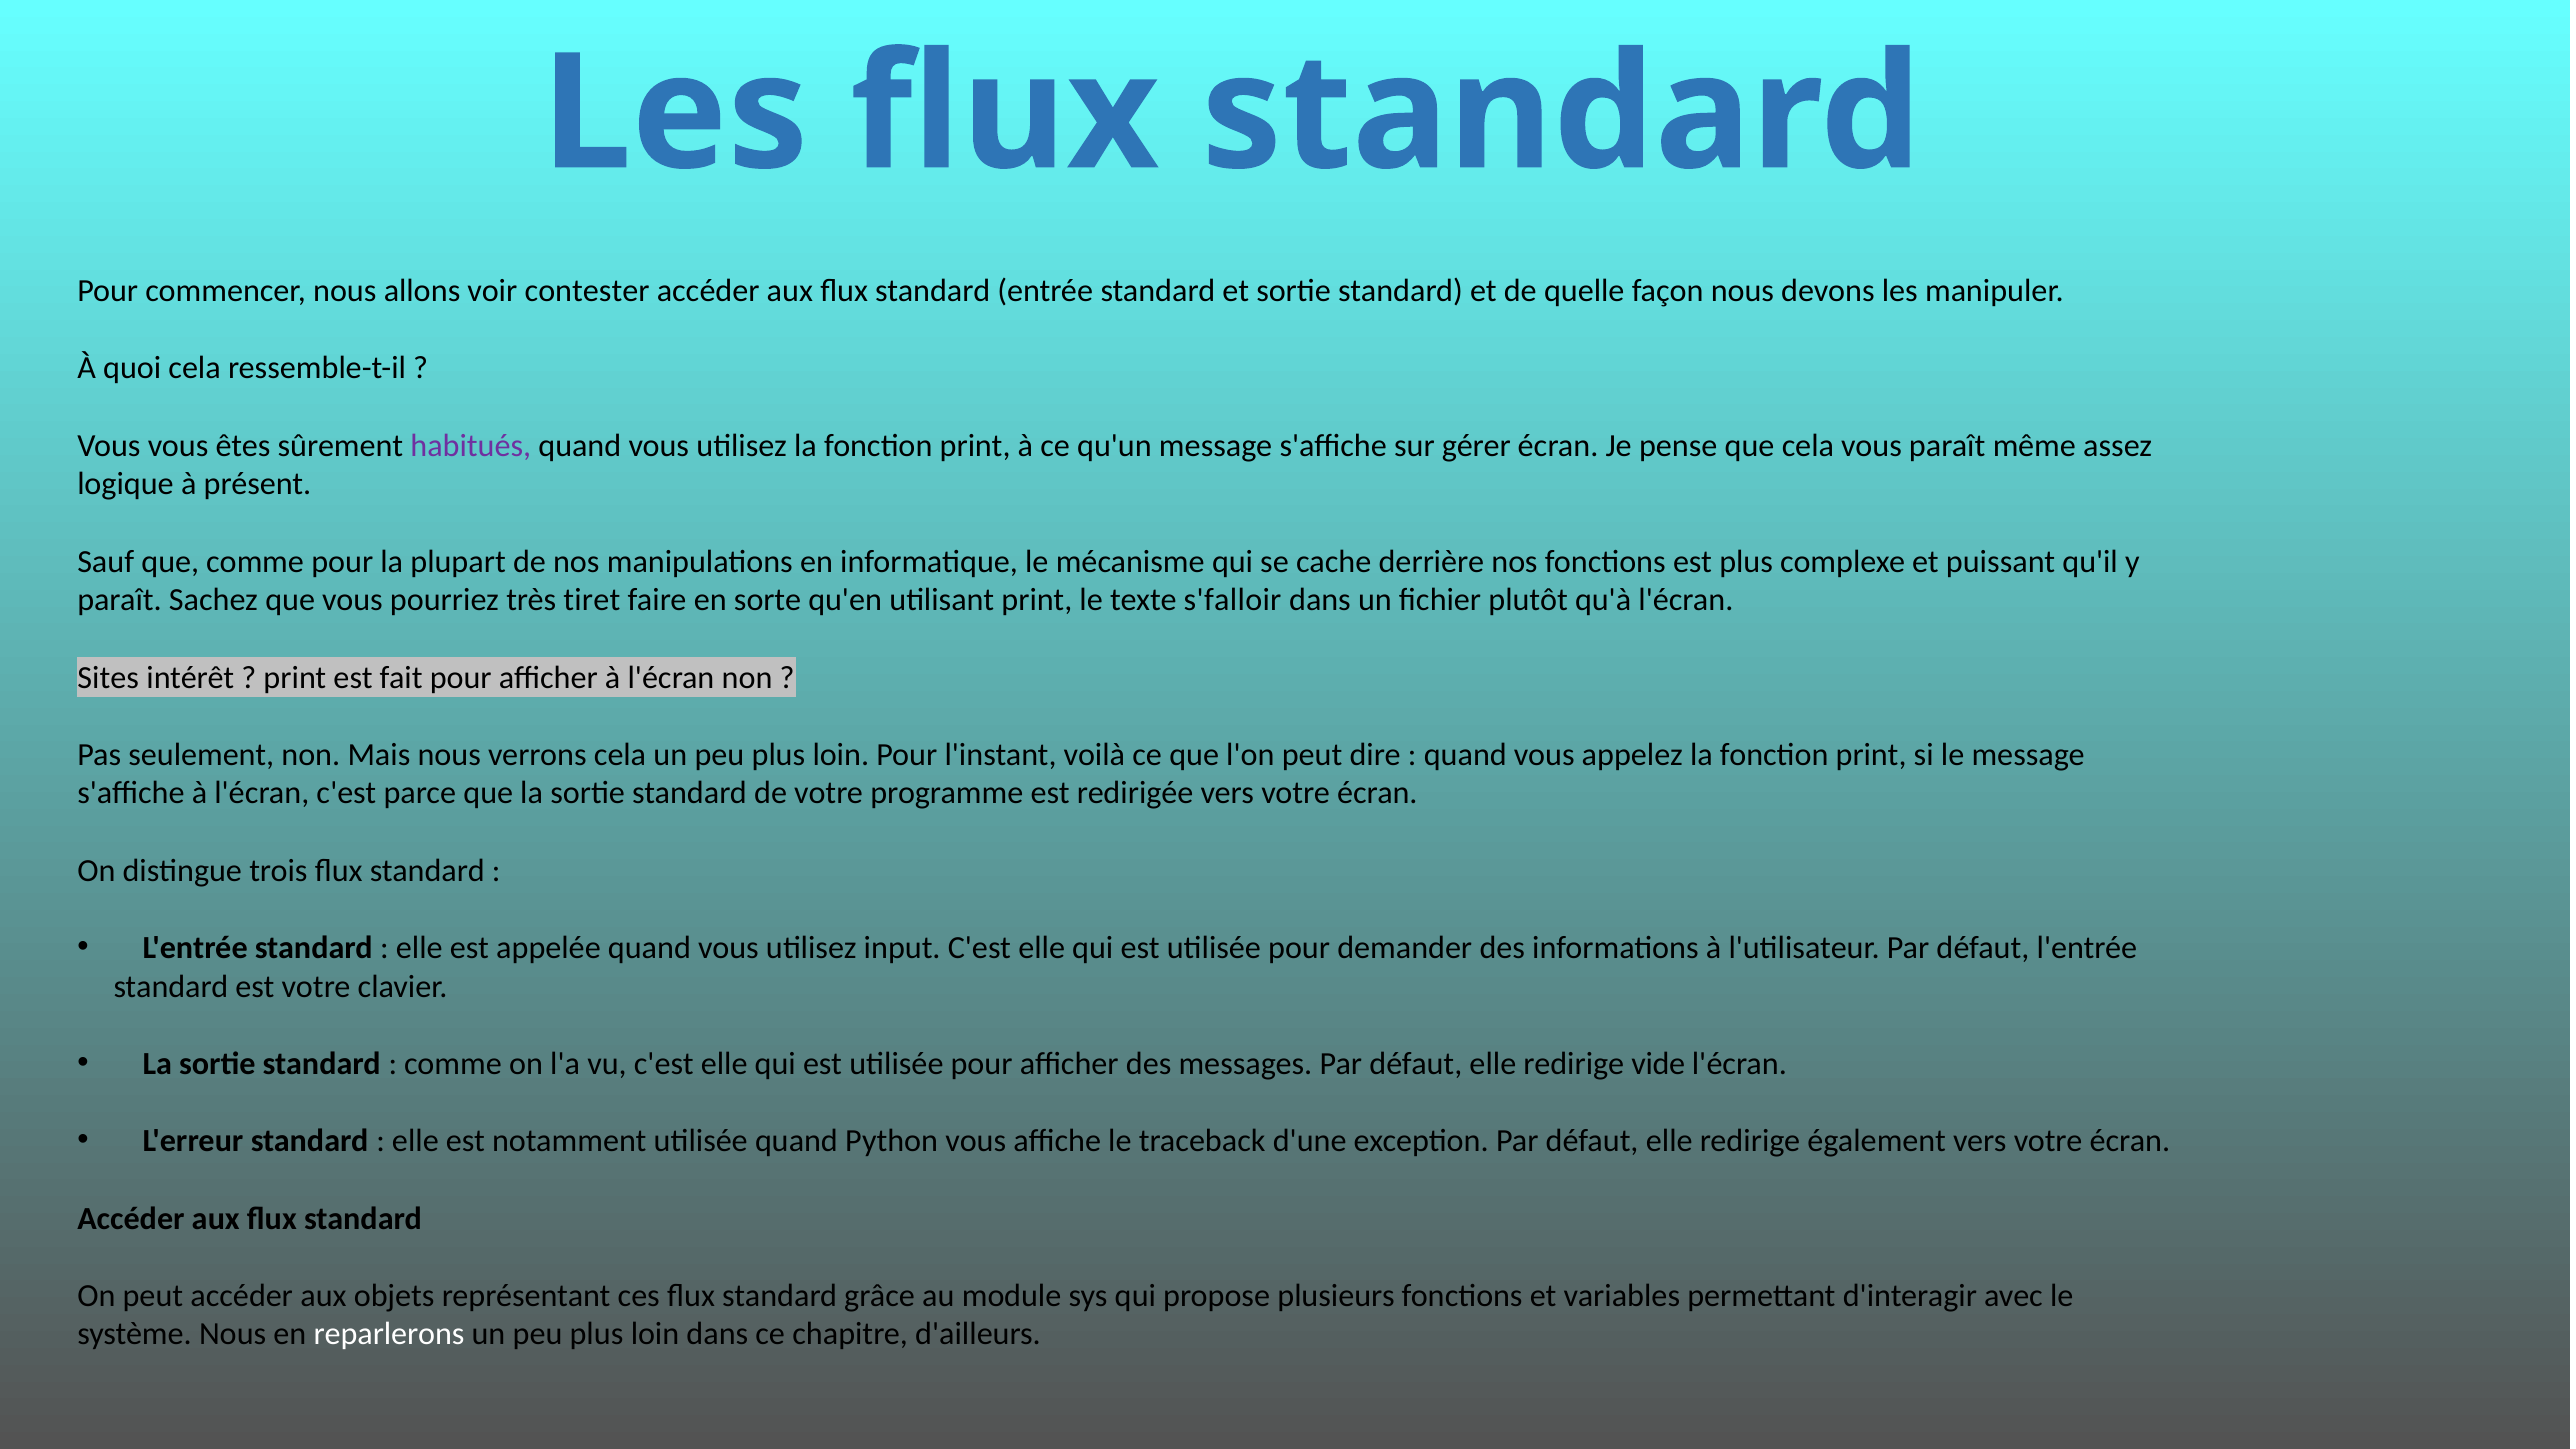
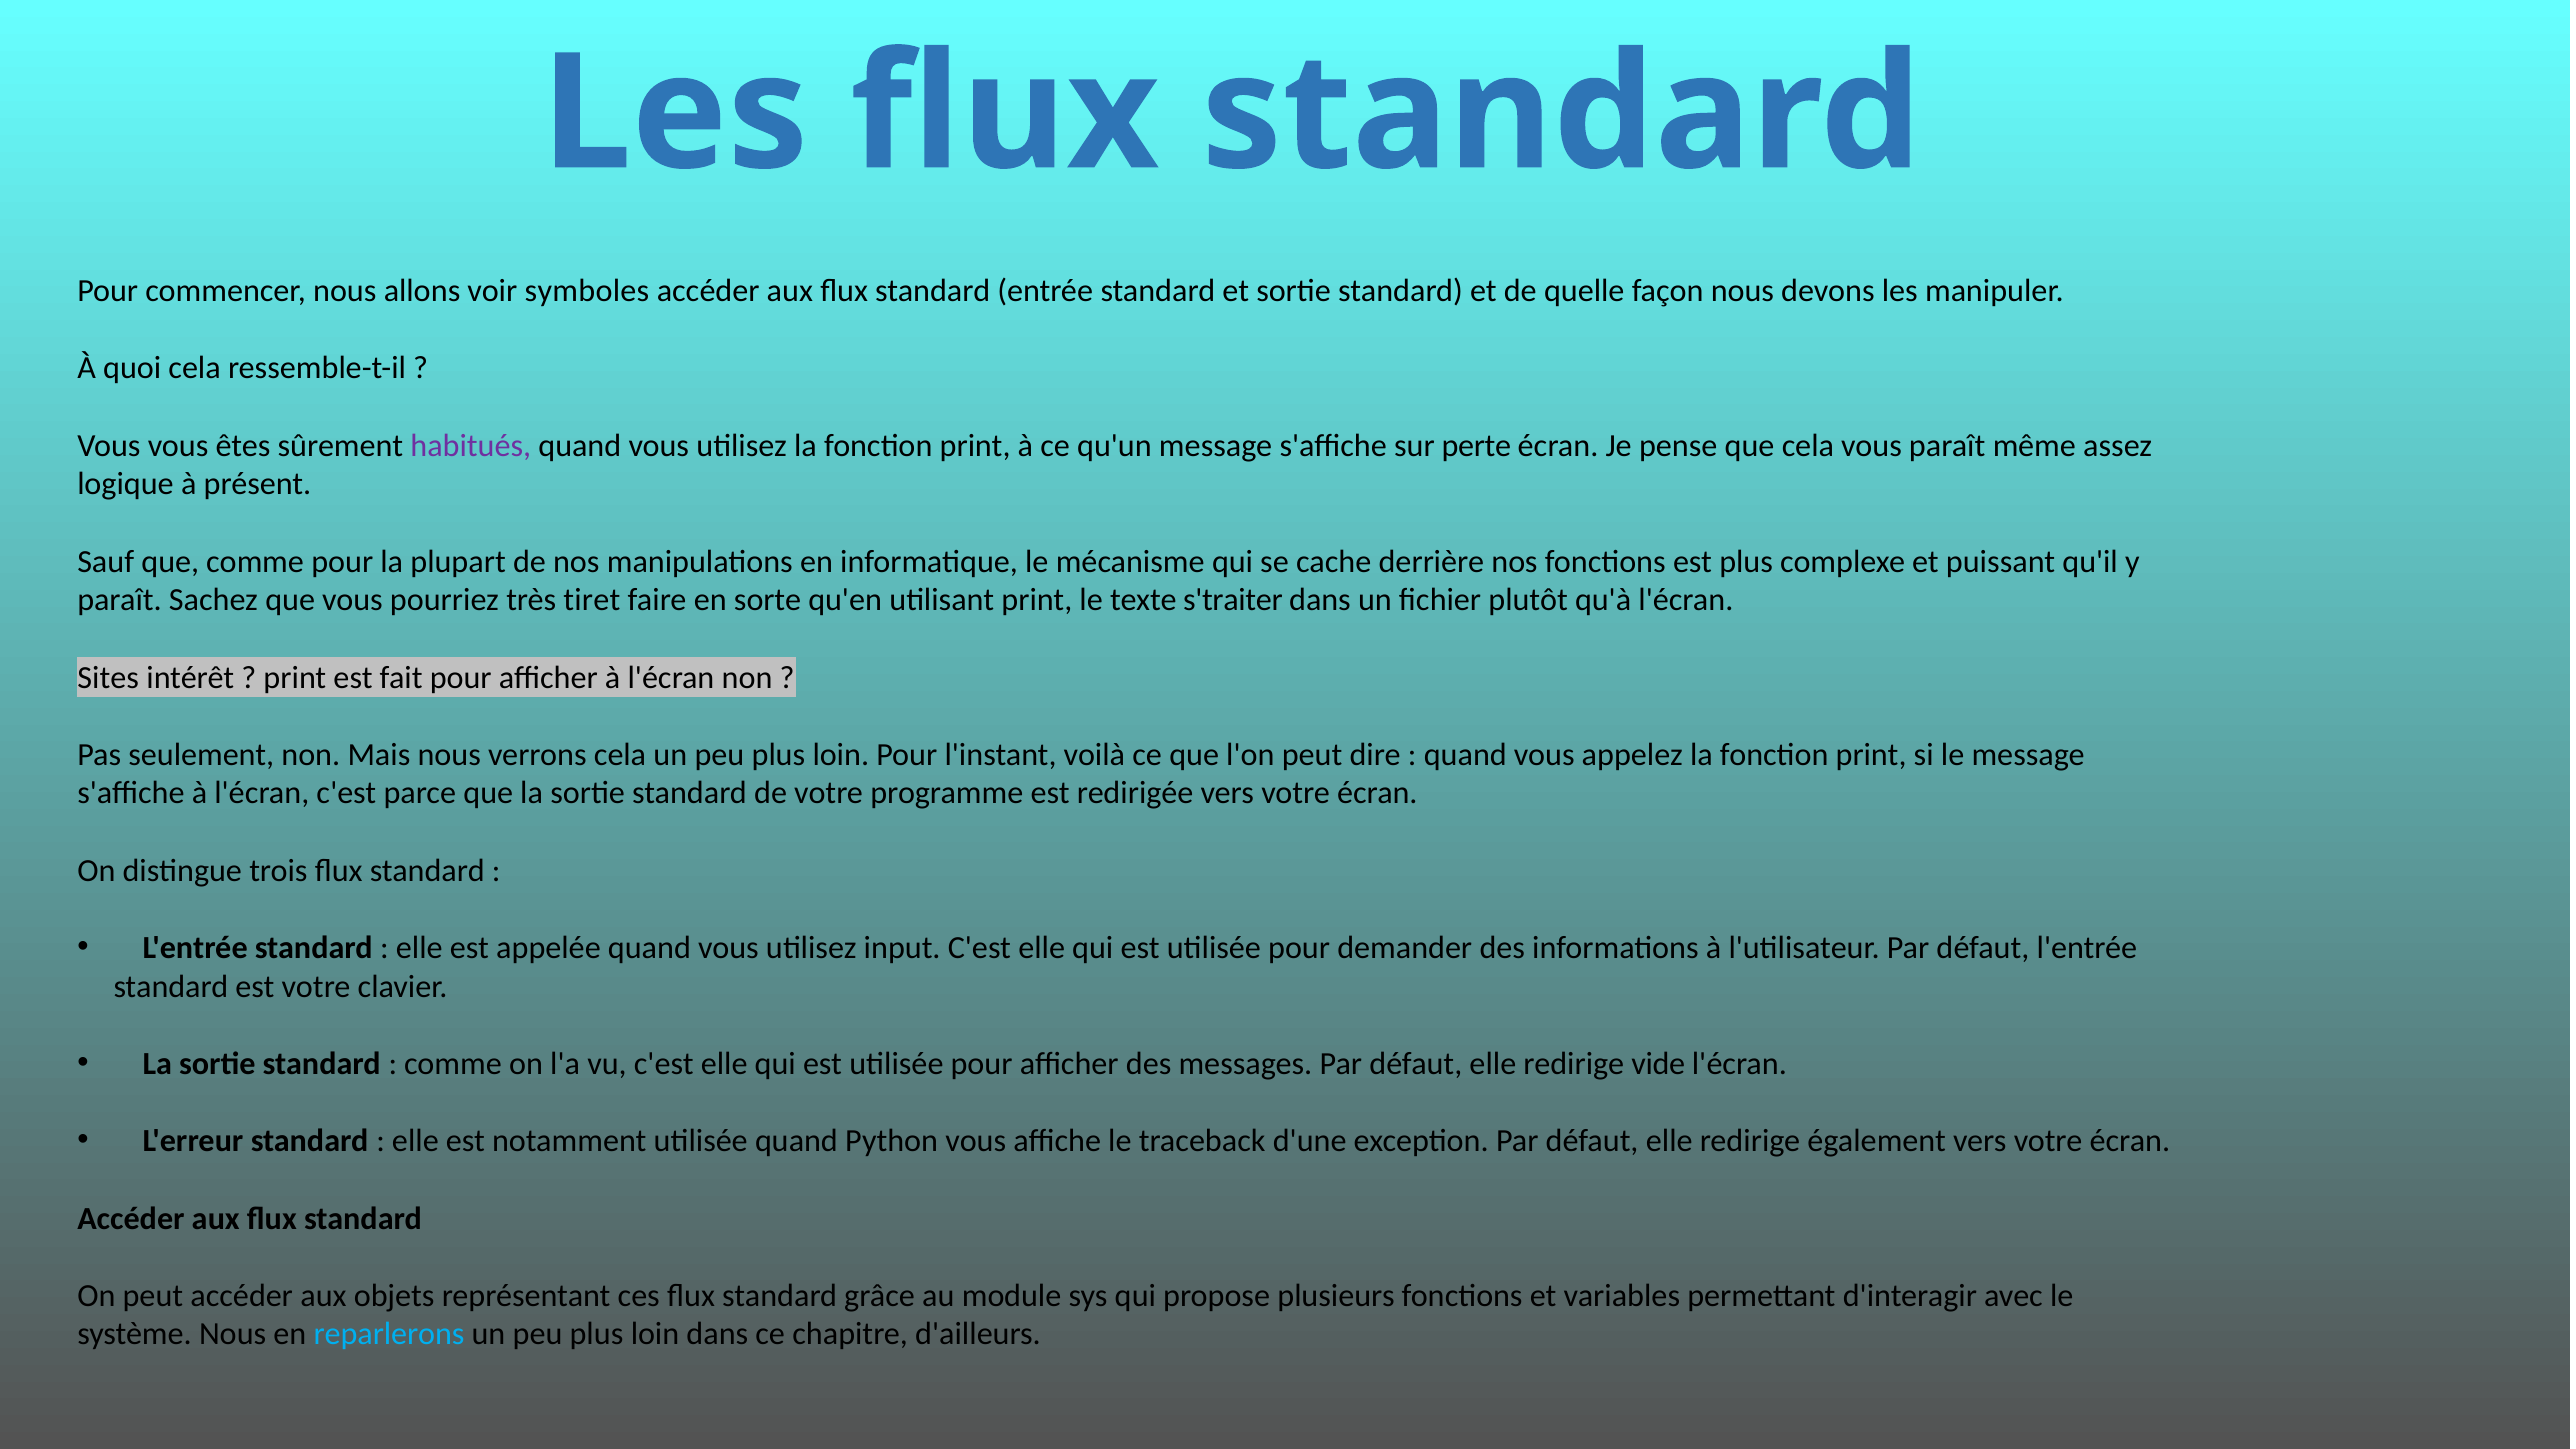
contester: contester -> symboles
gérer: gérer -> perte
s'falloir: s'falloir -> s'traiter
reparlerons colour: white -> light blue
